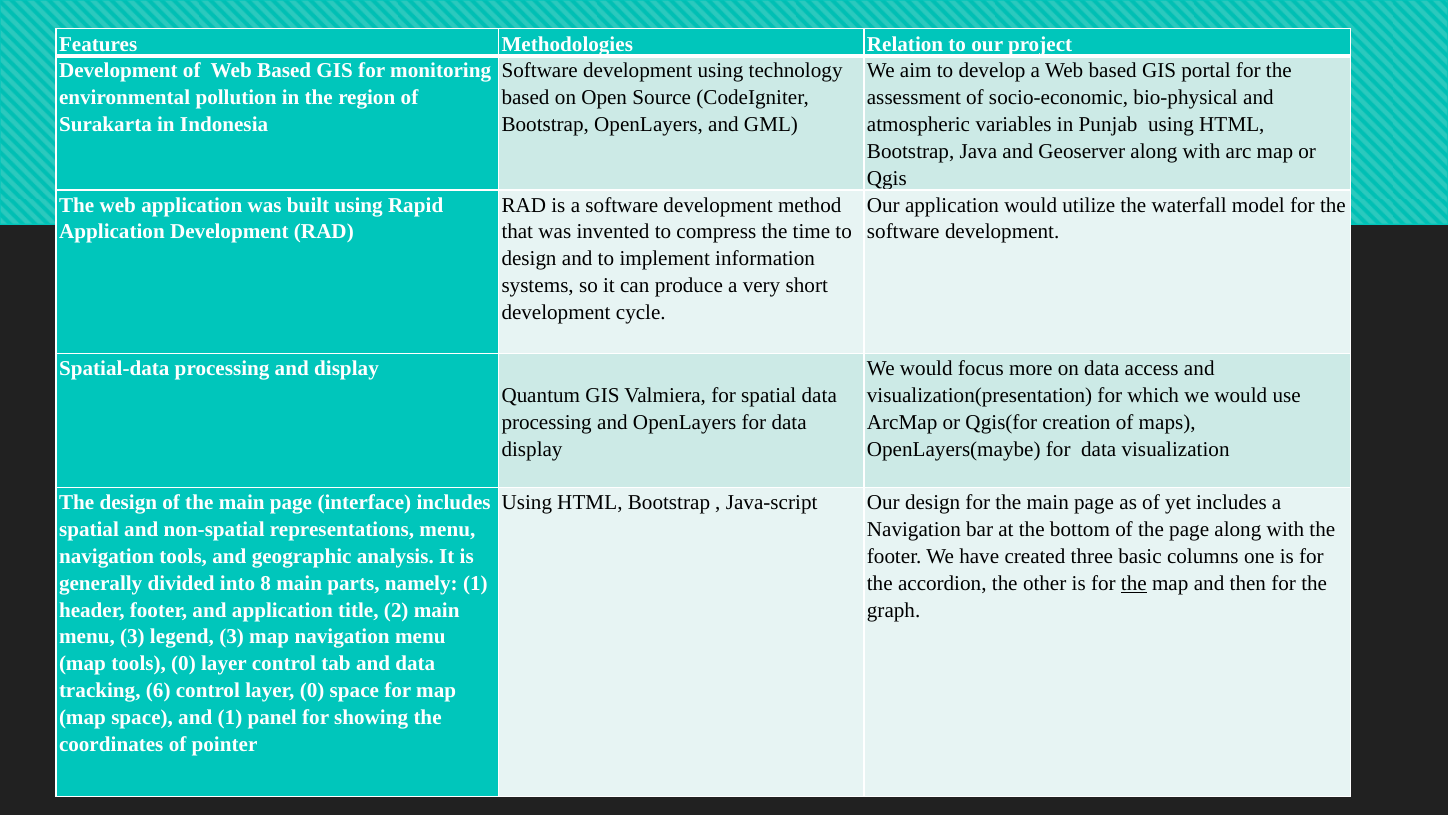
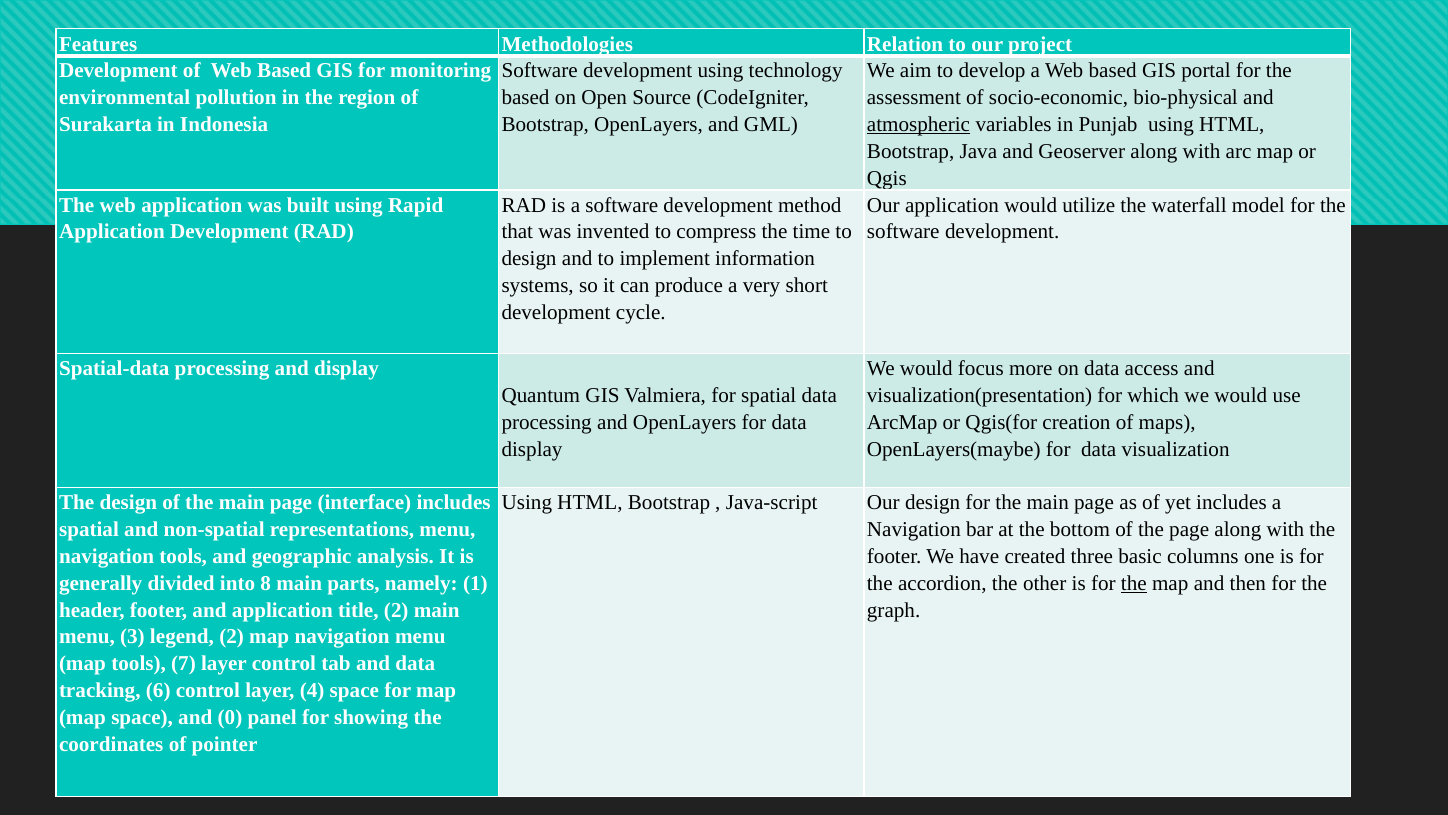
atmospheric underline: none -> present
legend 3: 3 -> 2
tools 0: 0 -> 7
layer 0: 0 -> 4
and 1: 1 -> 0
